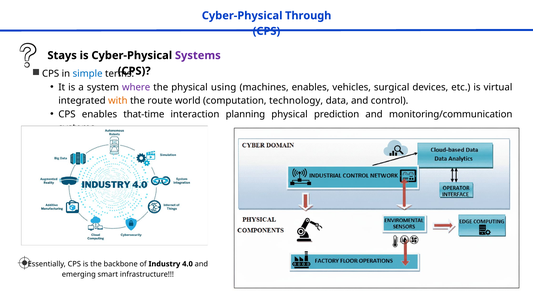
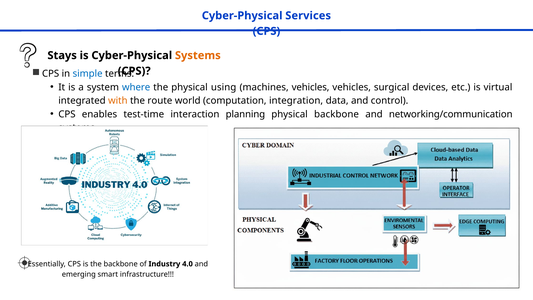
Through: Through -> Services
Systems at (198, 55) colour: purple -> orange
where colour: purple -> blue
machines enables: enables -> vehicles
technology: technology -> integration
that-time: that-time -> test-time
physical prediction: prediction -> backbone
monitoring/communication: monitoring/communication -> networking/communication
